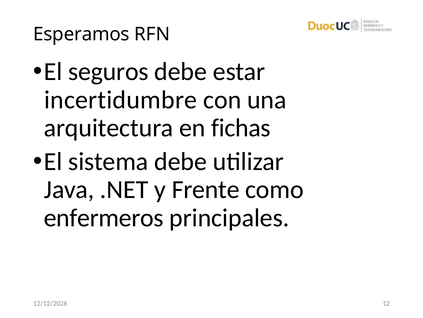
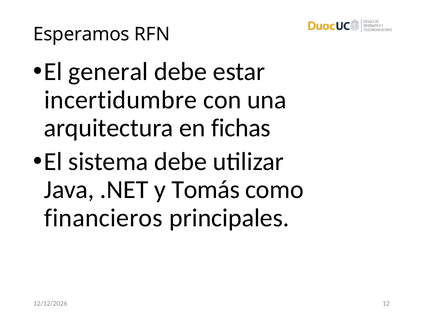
seguros: seguros -> general
Frente: Frente -> Tomás
enfermeros: enfermeros -> financieros
